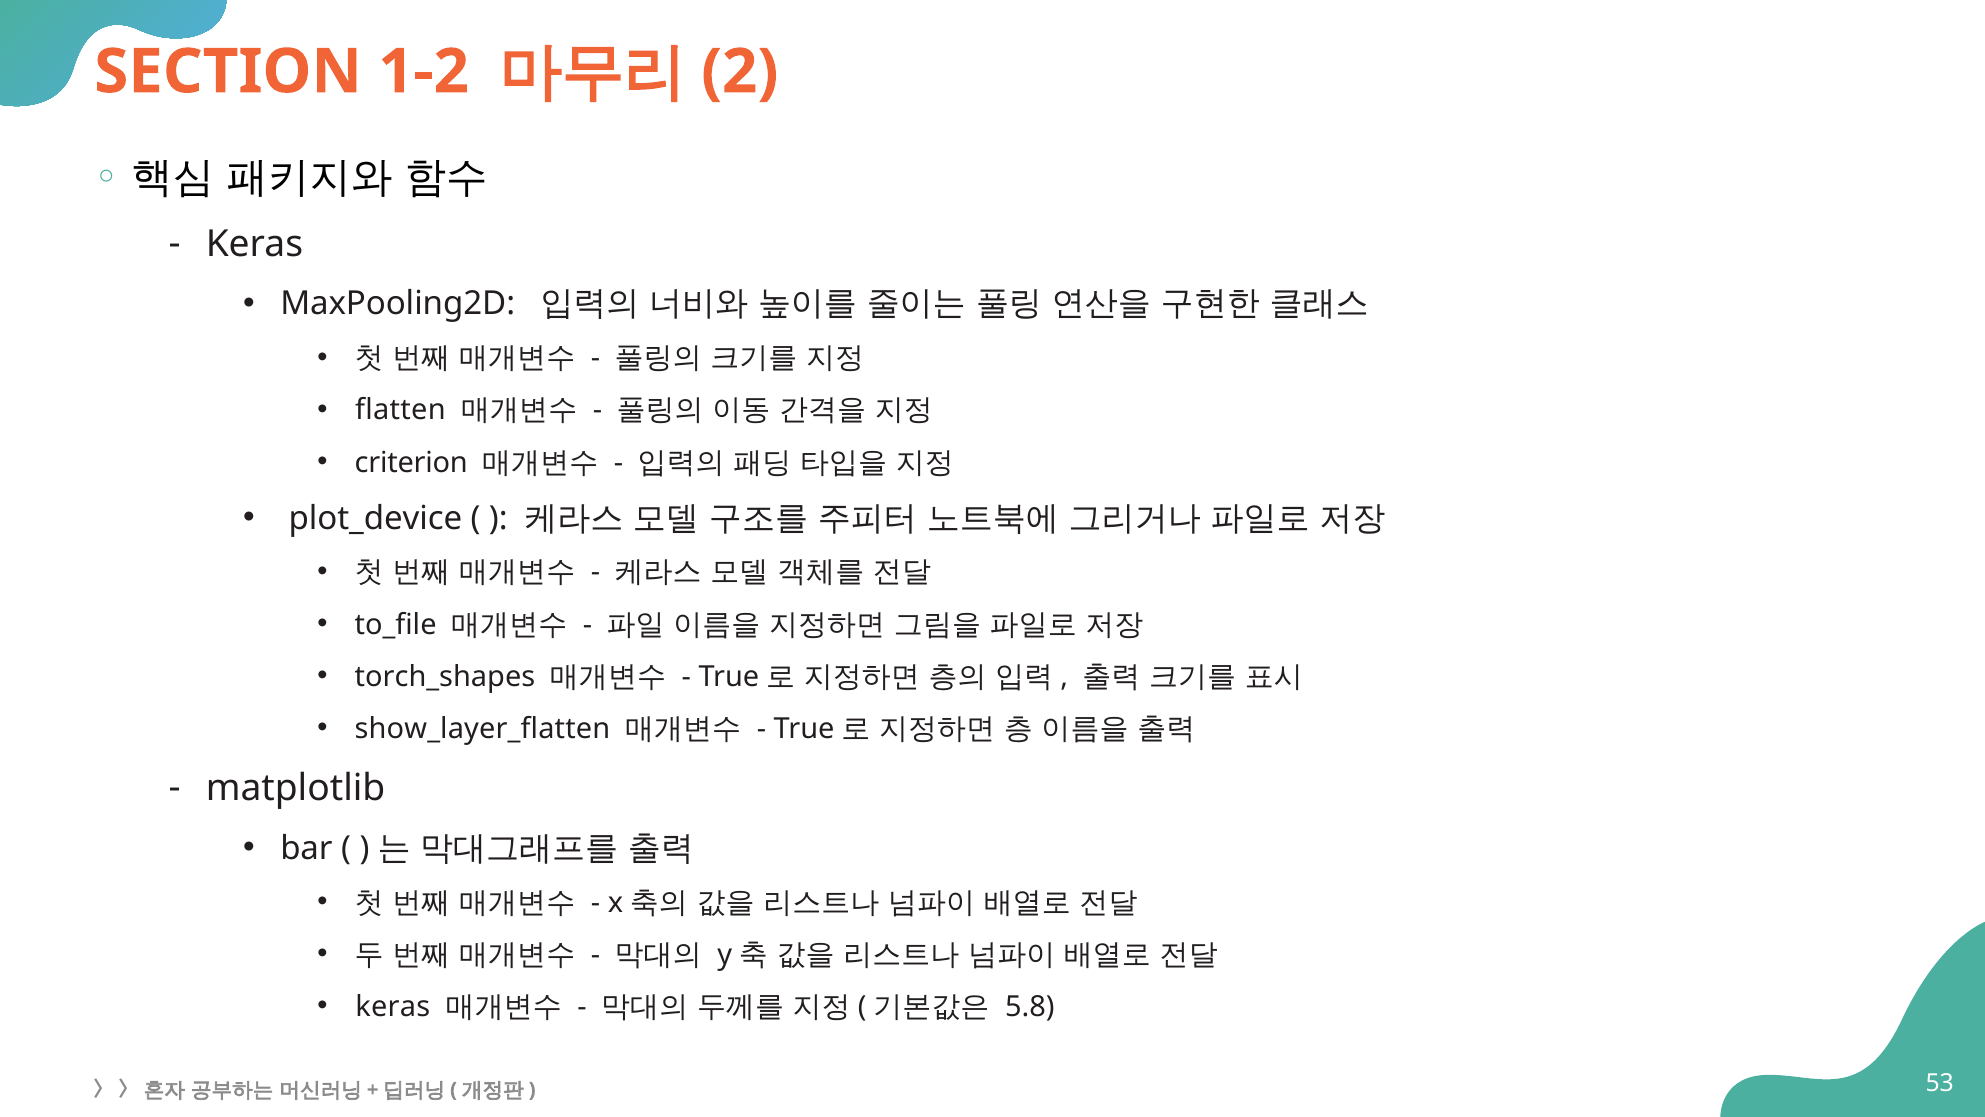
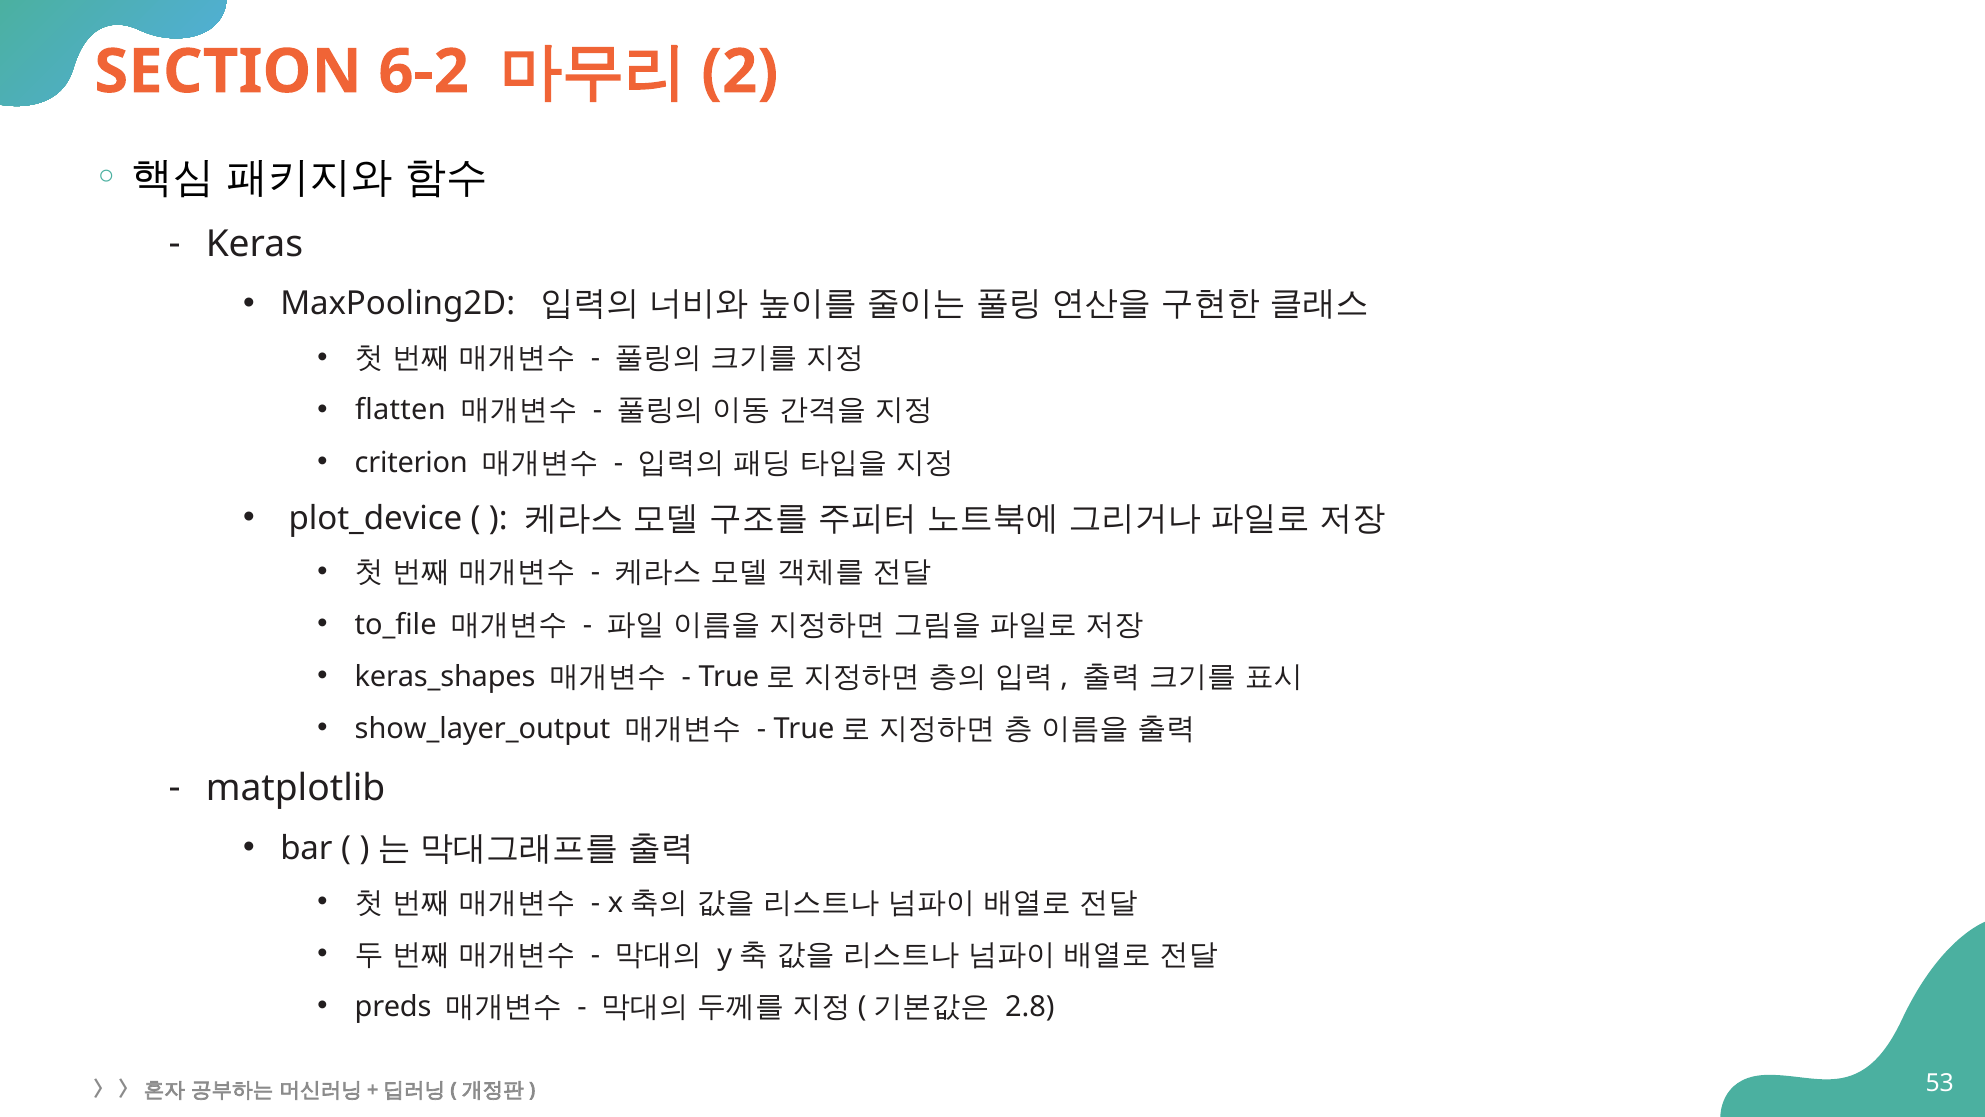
1-2: 1-2 -> 6-2
torch_shapes: torch_shapes -> keras_shapes
show_layer_flatten: show_layer_flatten -> show_layer_output
keras at (393, 1006): keras -> preds
5.8: 5.8 -> 2.8
